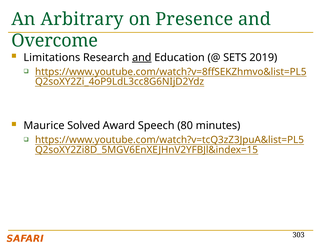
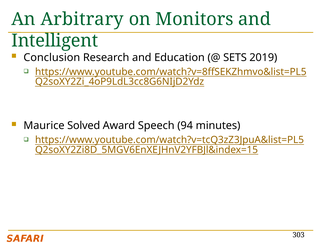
Presence: Presence -> Monitors
Overcome: Overcome -> Intelligent
Limitations: Limitations -> Conclusion
and at (142, 57) underline: present -> none
80: 80 -> 94
